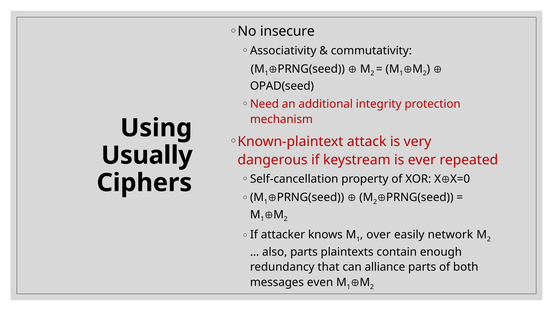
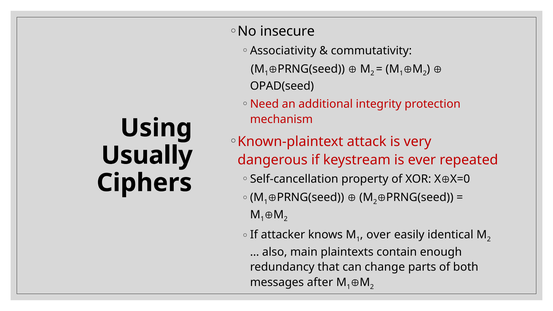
network: network -> identical
also parts: parts -> main
alliance: alliance -> change
even: even -> after
